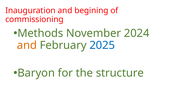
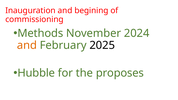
2025 colour: blue -> black
Baryon: Baryon -> Hubble
structure: structure -> proposes
